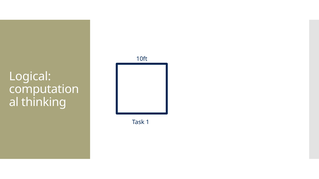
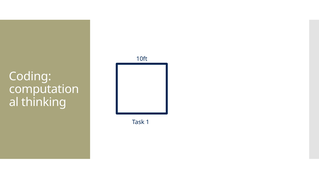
Logical: Logical -> Coding
